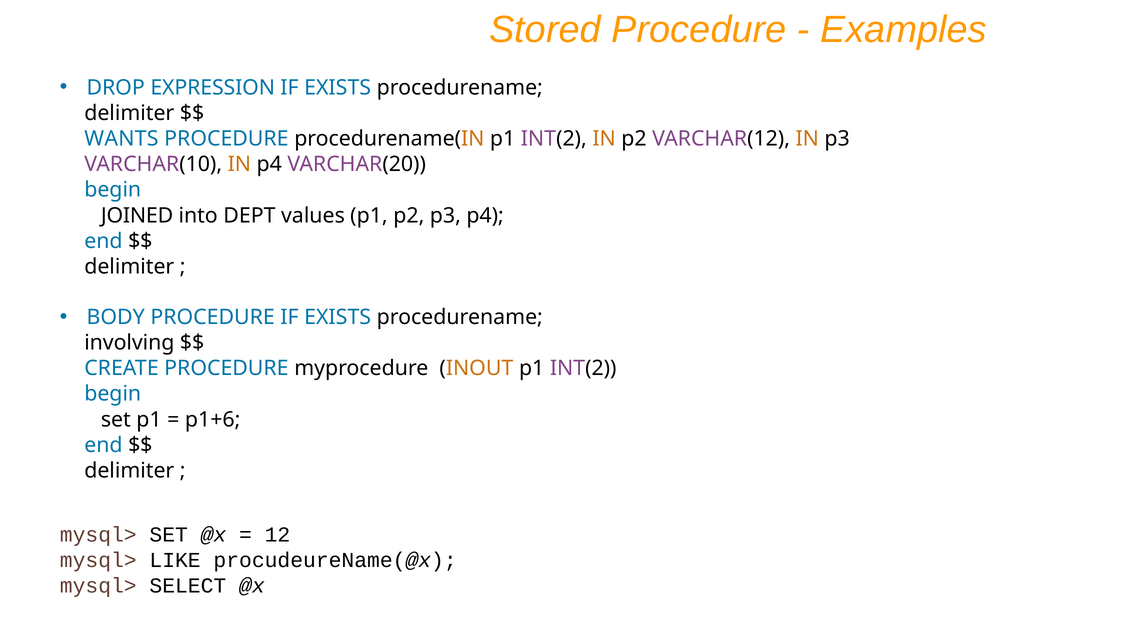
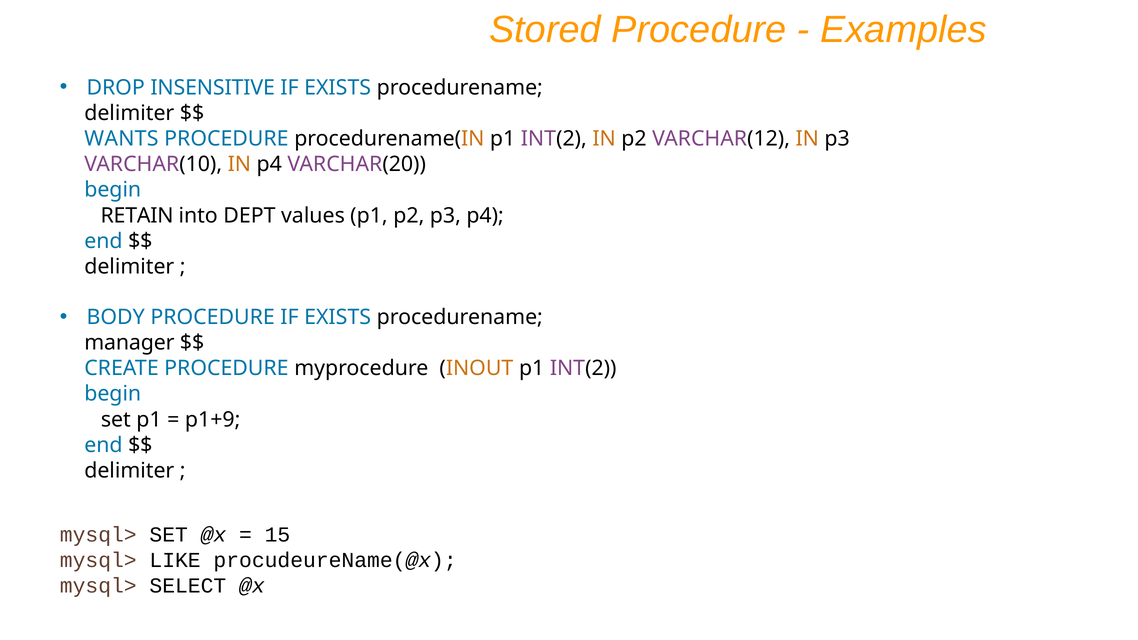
EXPRESSION: EXPRESSION -> INSENSITIVE
JOINED: JOINED -> RETAIN
involving: involving -> manager
p1+6: p1+6 -> p1+9
12: 12 -> 15
